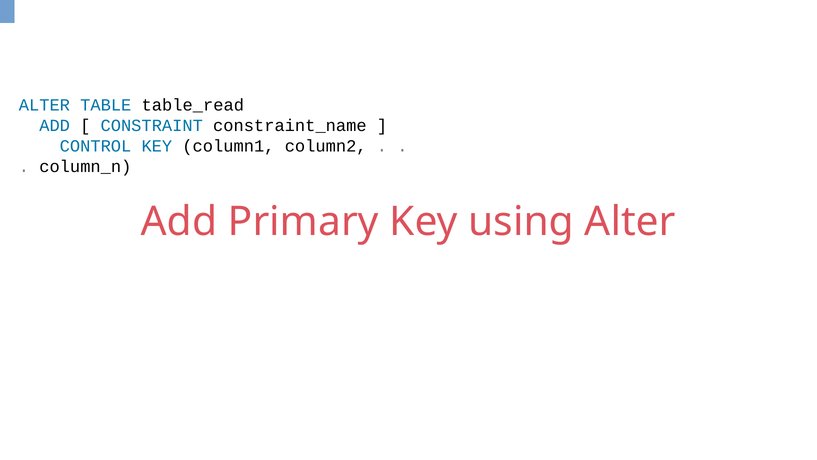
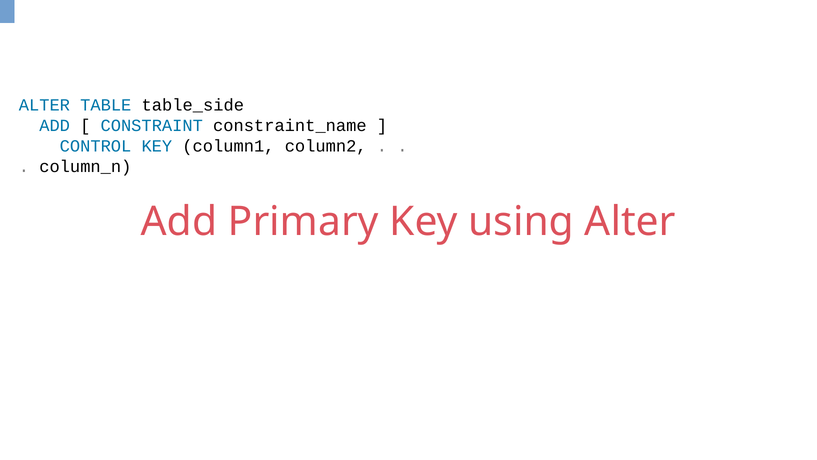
table_read: table_read -> table_side
